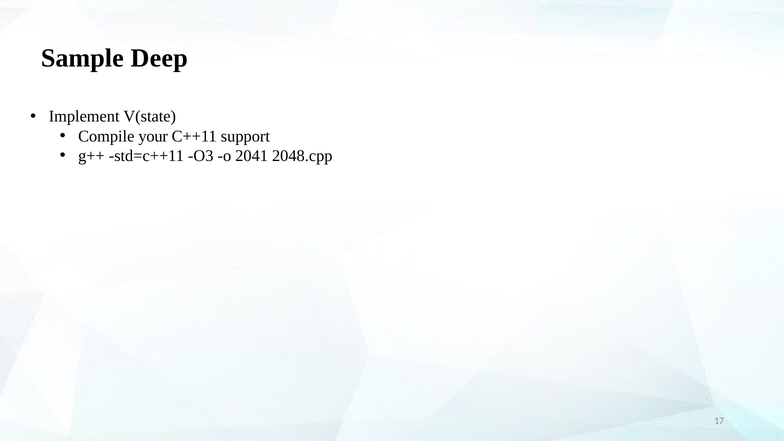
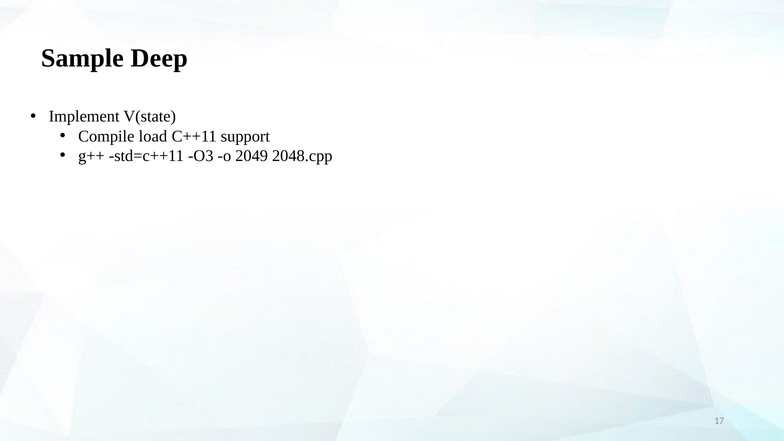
your: your -> load
2041: 2041 -> 2049
